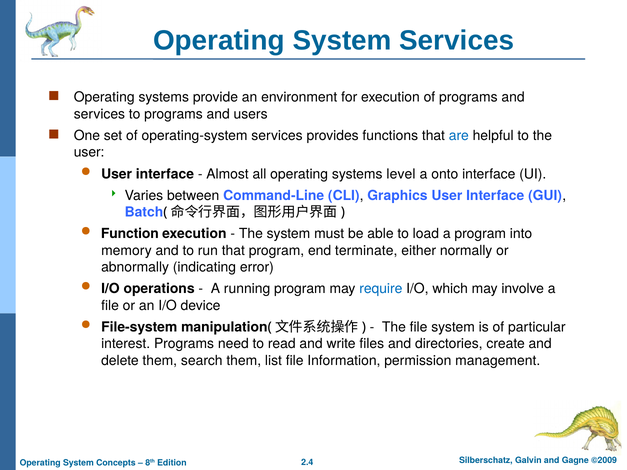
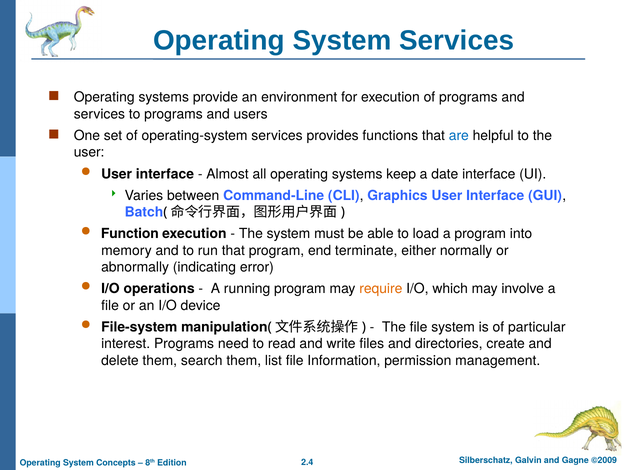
level: level -> keep
onto: onto -> date
require colour: blue -> orange
